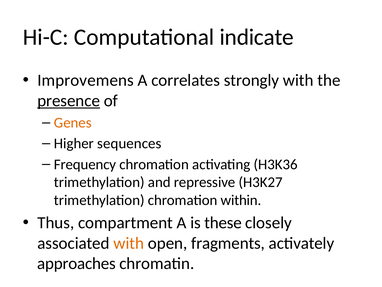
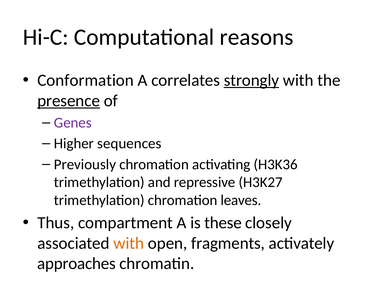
indicate: indicate -> reasons
Improvemens: Improvemens -> Conformation
strongly underline: none -> present
Genes colour: orange -> purple
Frequency: Frequency -> Previously
within: within -> leaves
